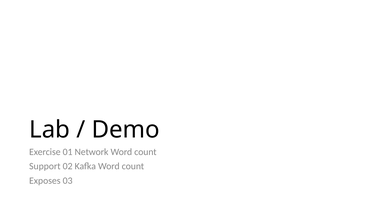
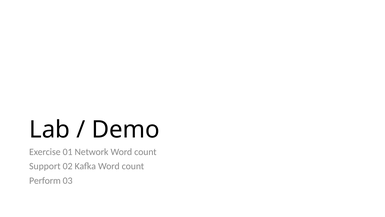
Exposes: Exposes -> Perform
